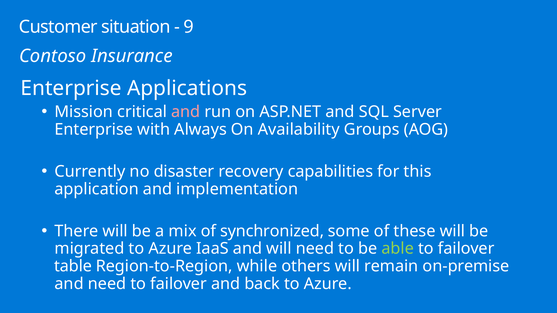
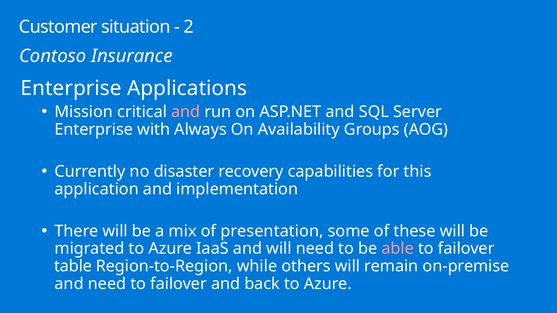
9: 9 -> 2
synchronized: synchronized -> presentation
able colour: light green -> pink
